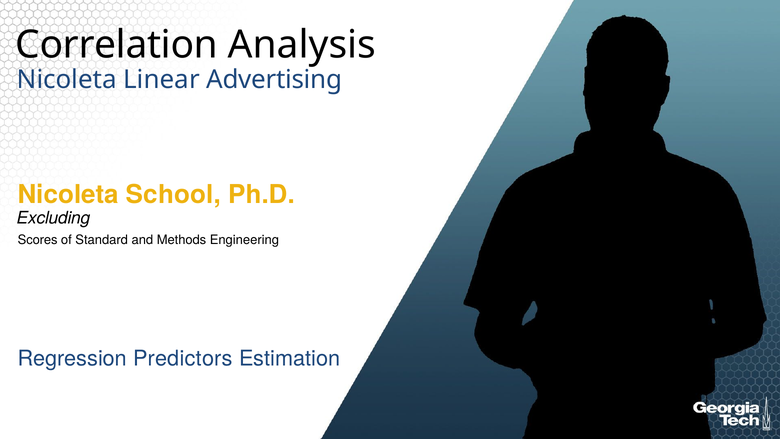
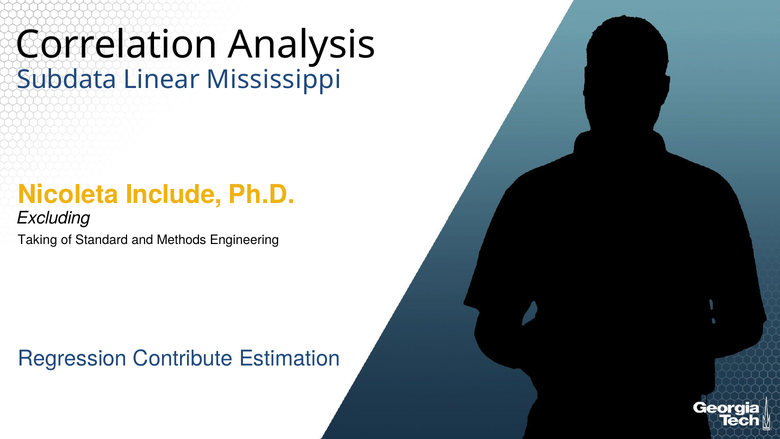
Nicoleta at (67, 80): Nicoleta -> Subdata
Advertising: Advertising -> Mississippi
School: School -> Include
Scores: Scores -> Taking
Predictors: Predictors -> Contribute
